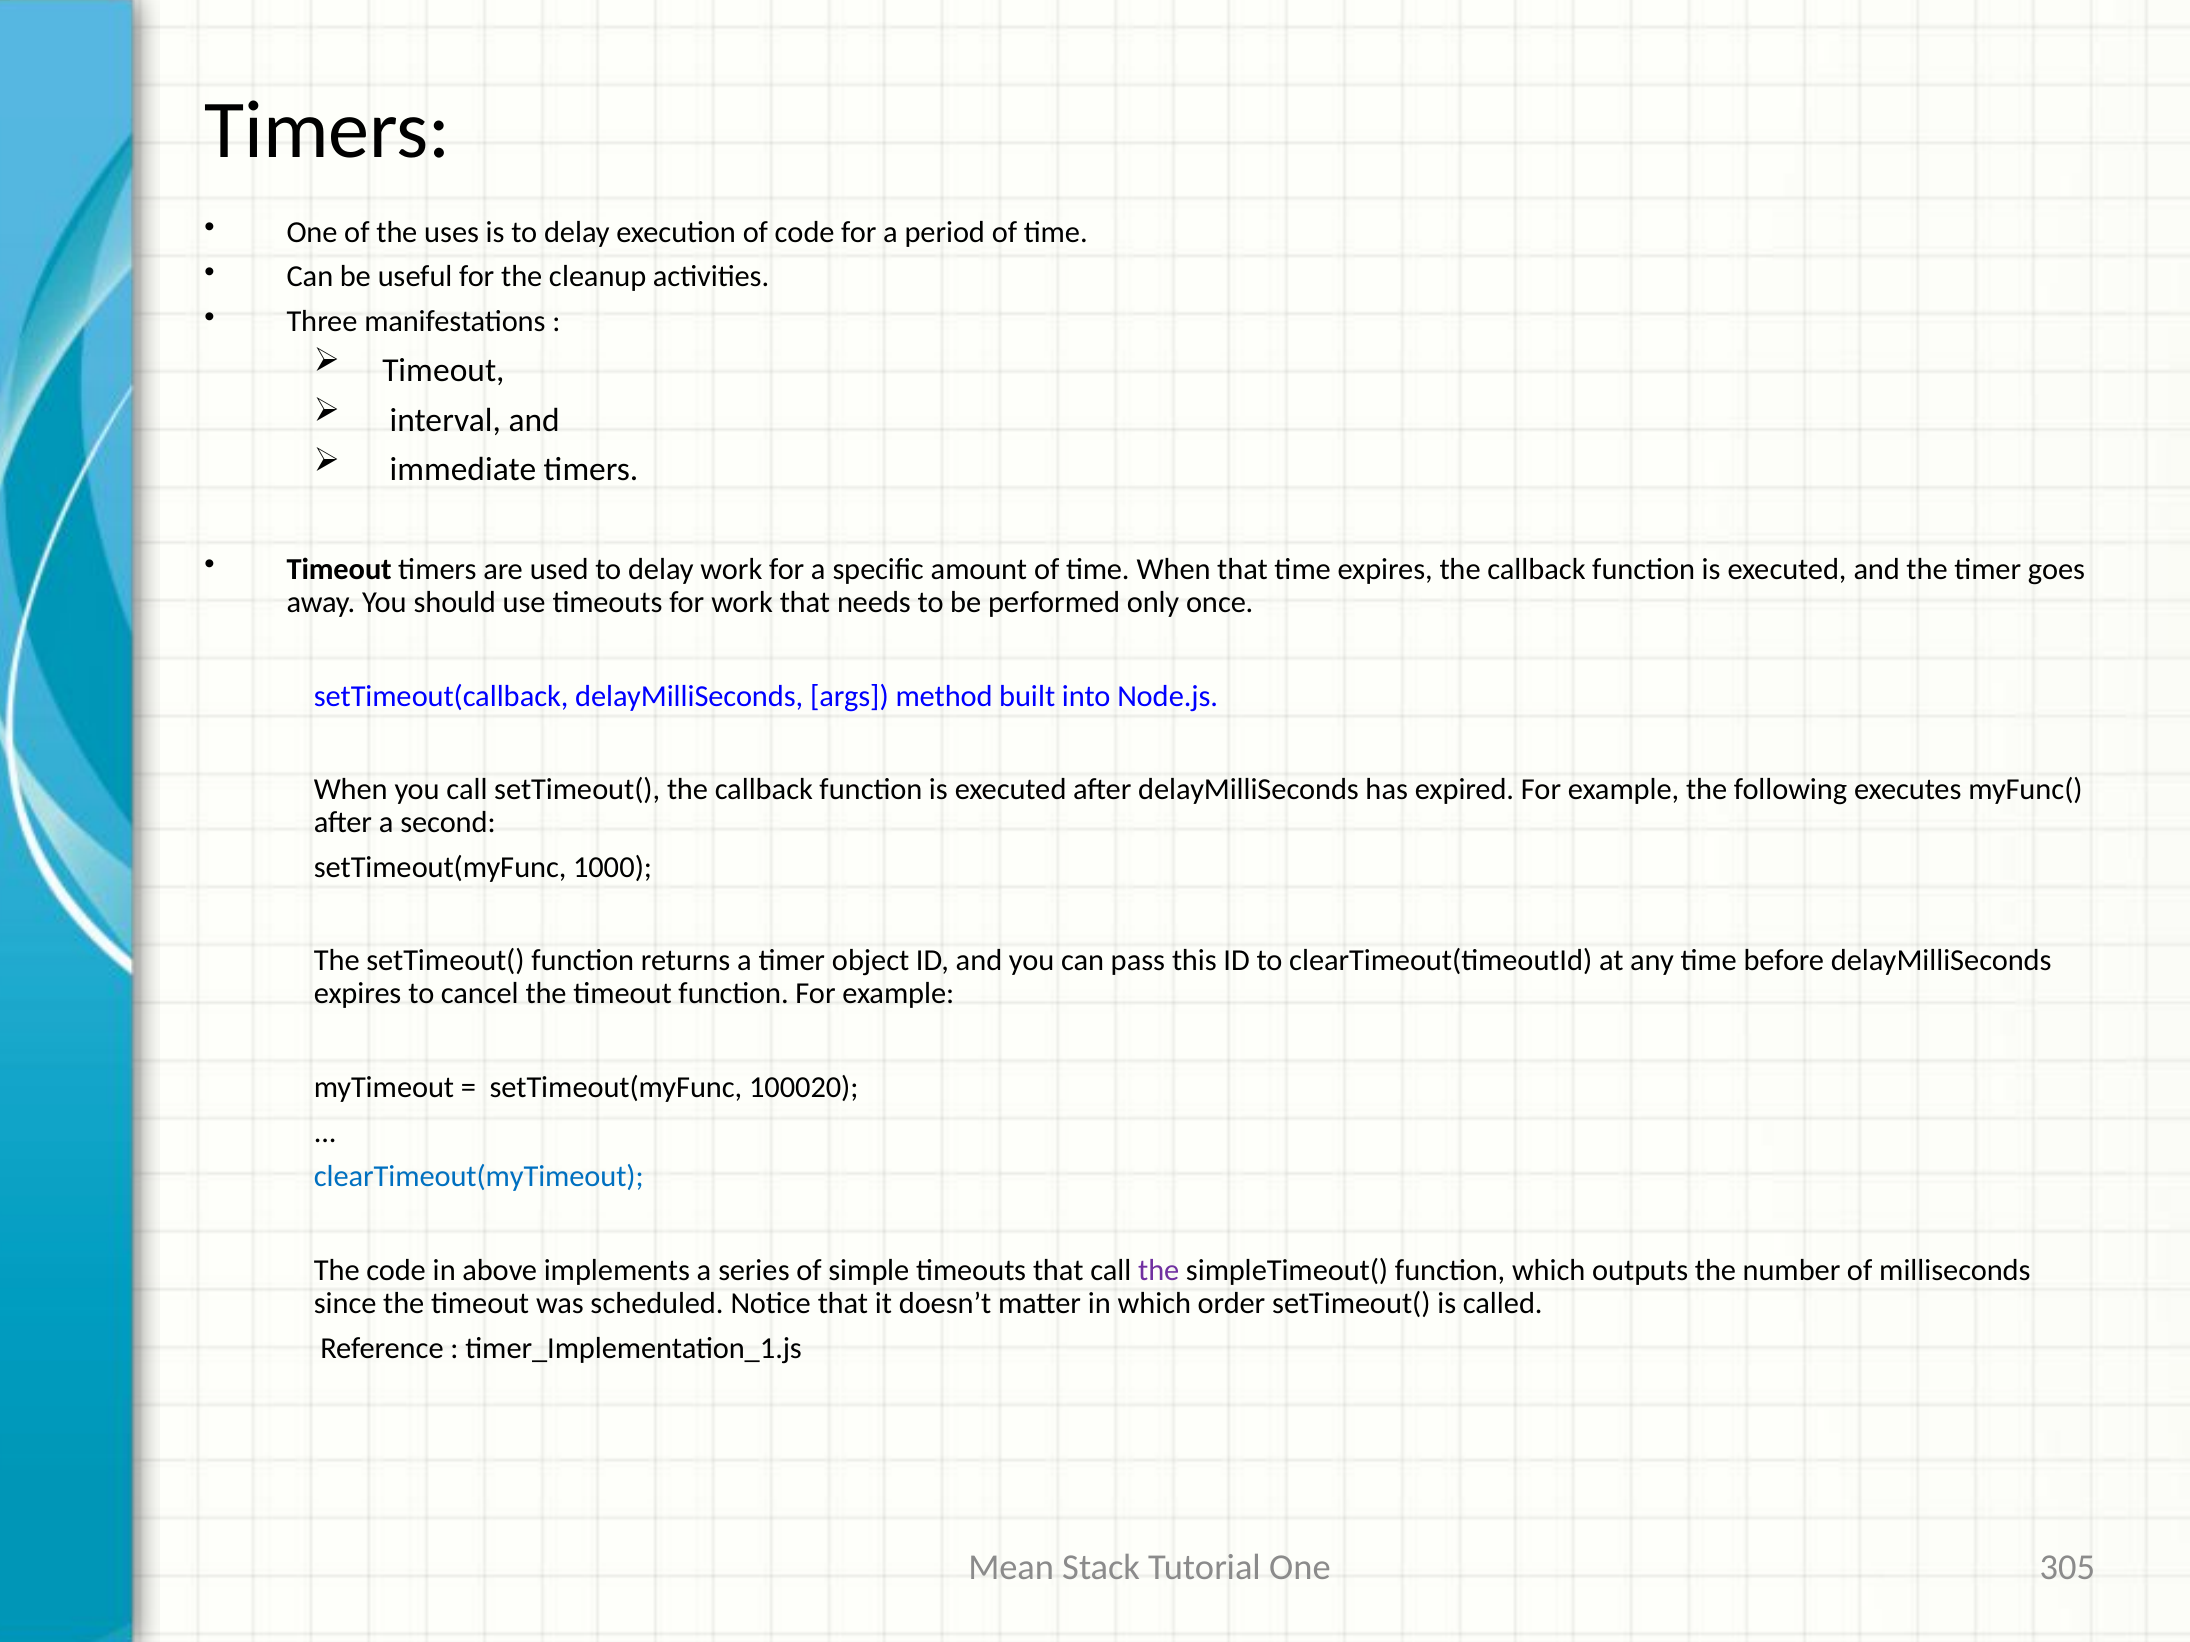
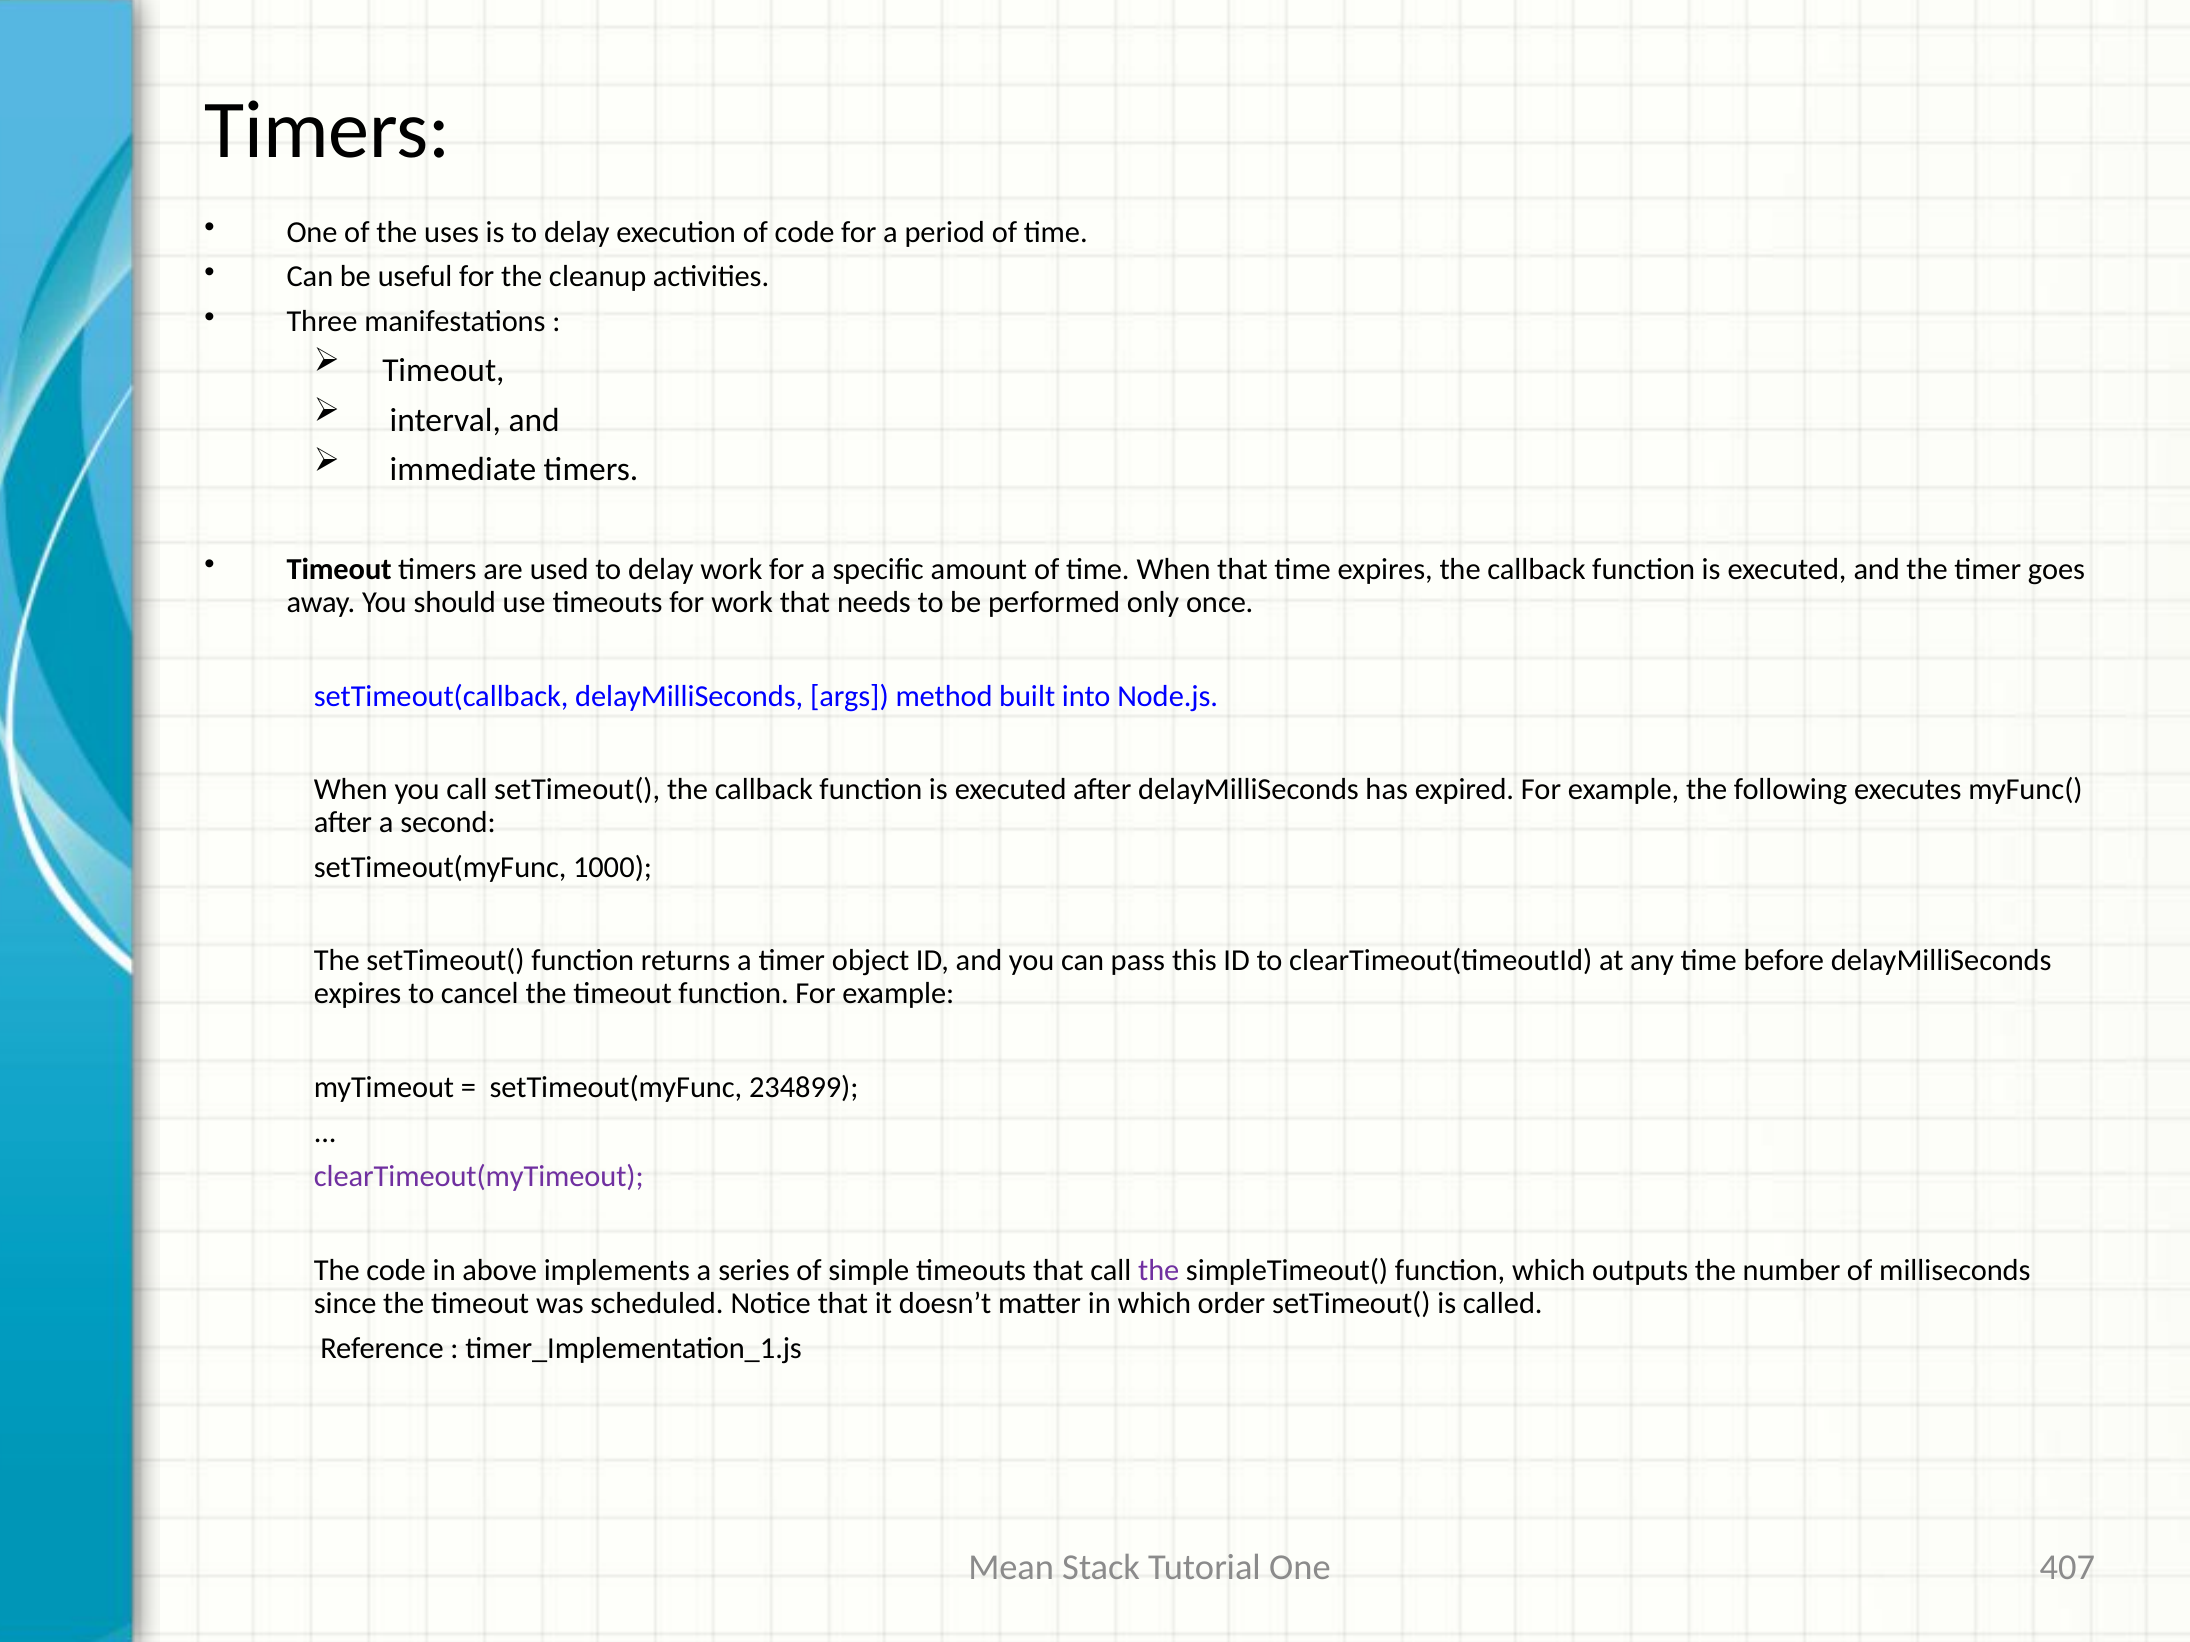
100020: 100020 -> 234899
clearTimeout(myTimeout colour: blue -> purple
305: 305 -> 407
